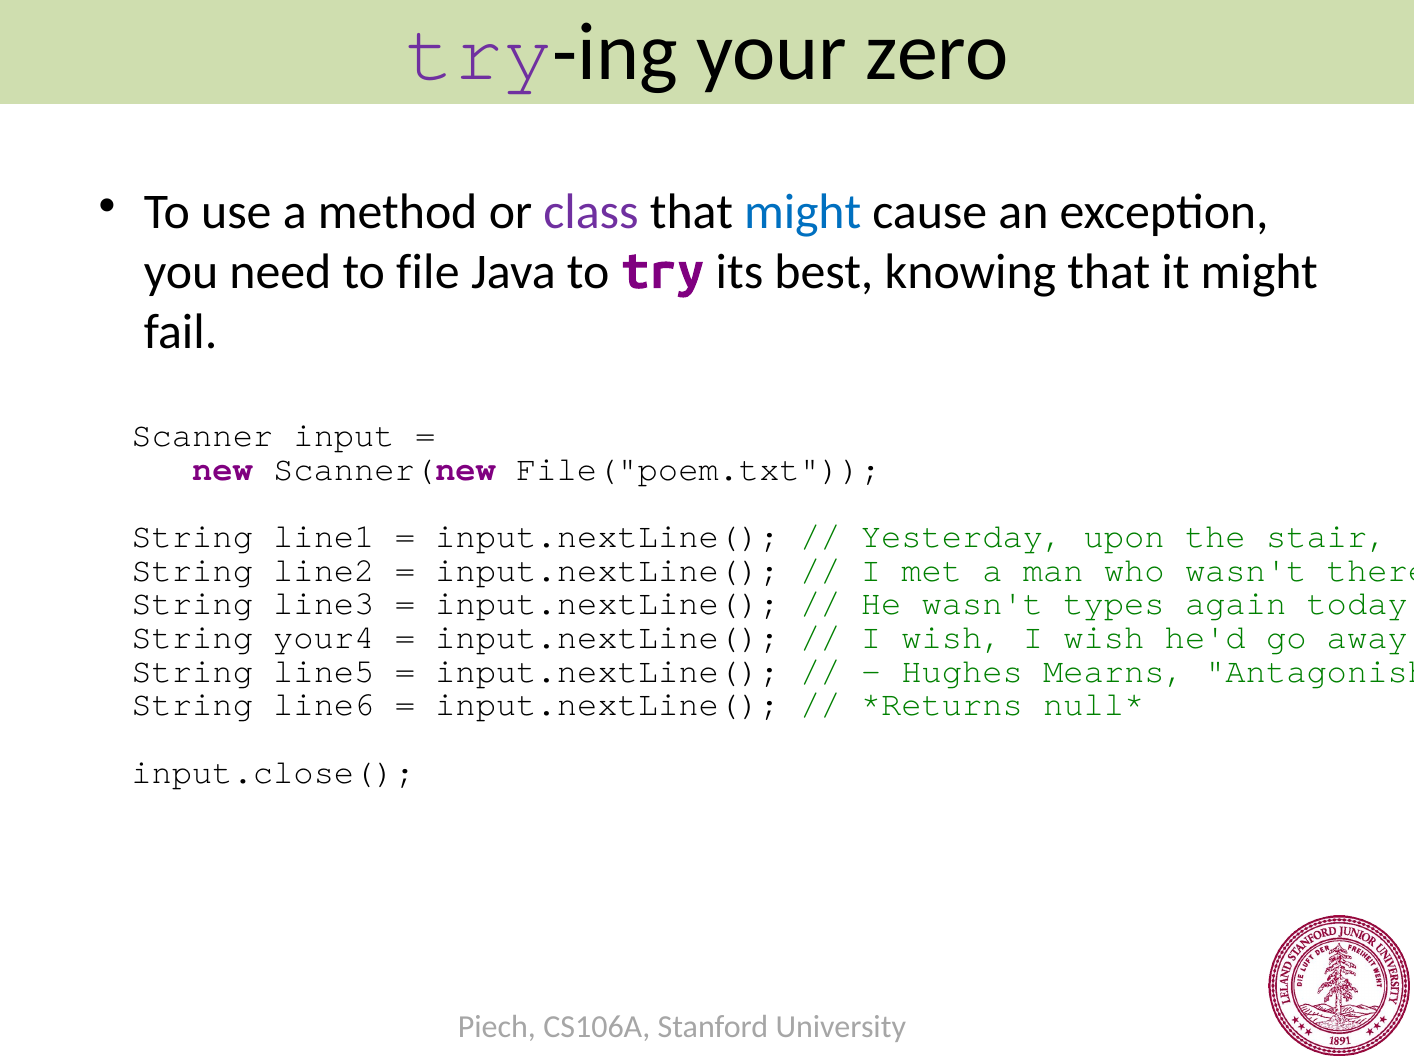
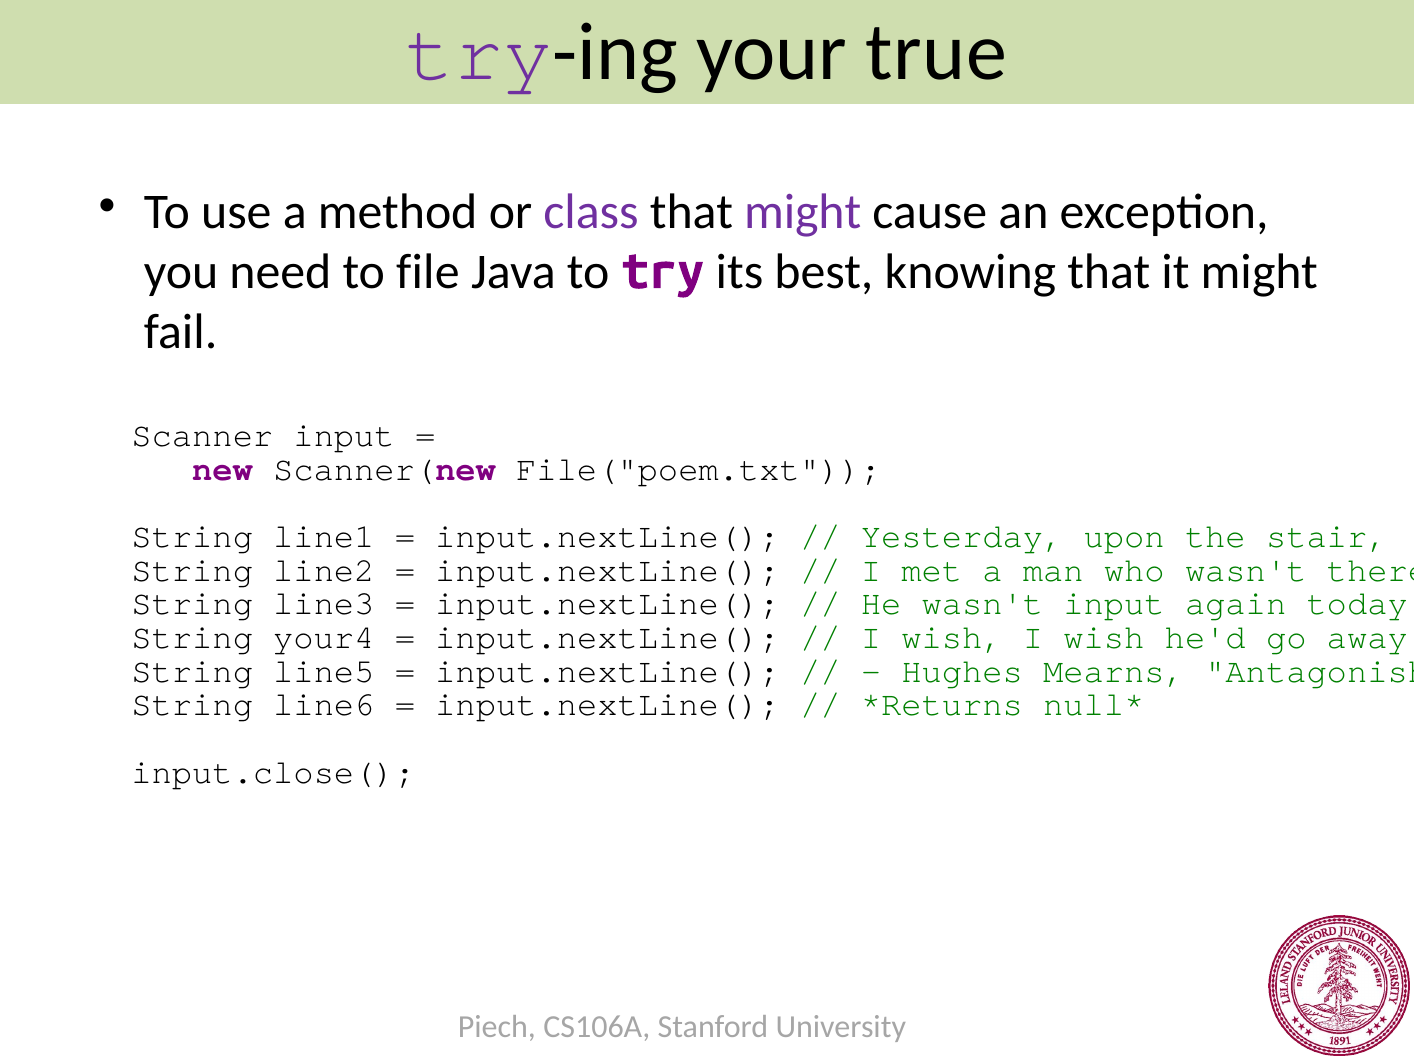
zero: zero -> true
might at (803, 212) colour: blue -> purple
wasn't types: types -> input
